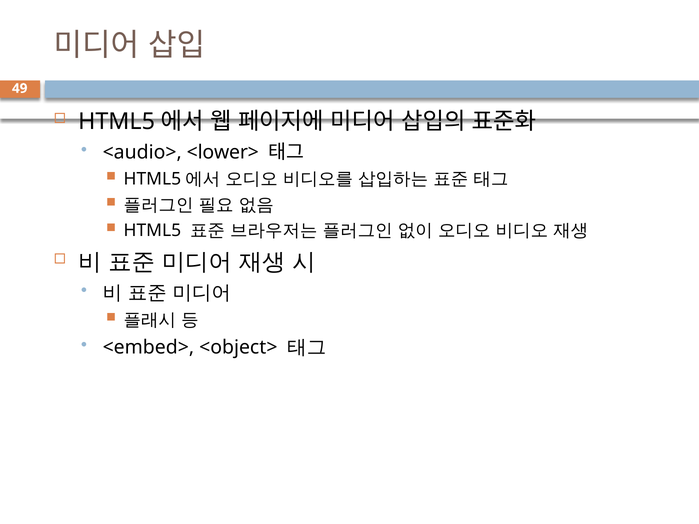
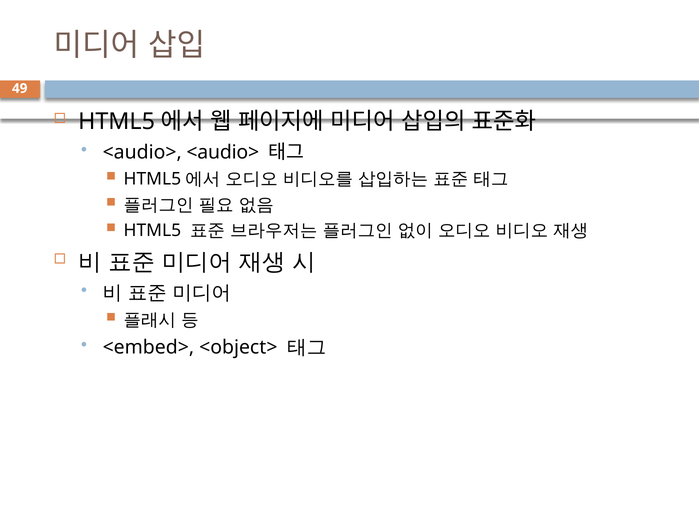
<audio> <lower>: <lower> -> <audio>
